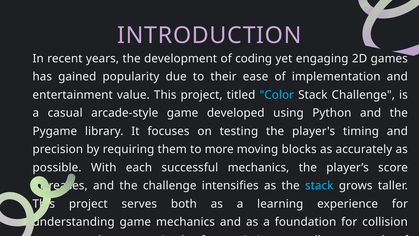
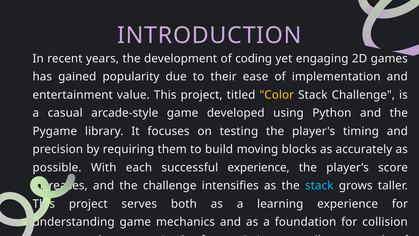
Color colour: light blue -> yellow
more at (219, 149): more -> build
mechanics at (258, 167): mechanics -> experience
